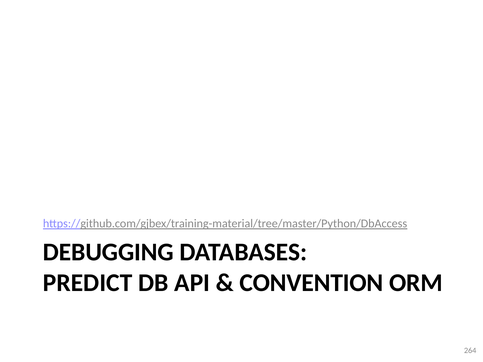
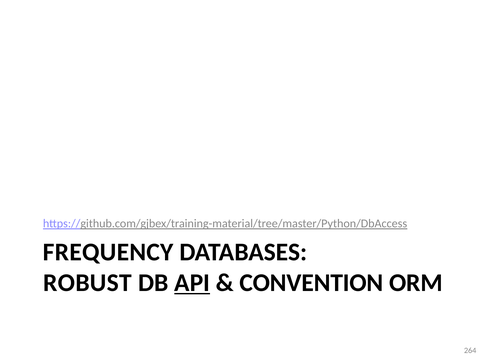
DEBUGGING: DEBUGGING -> FREQUENCY
PREDICT: PREDICT -> ROBUST
API underline: none -> present
